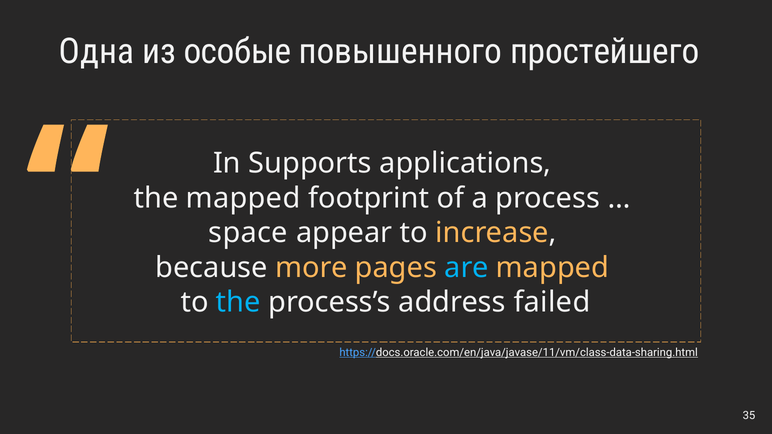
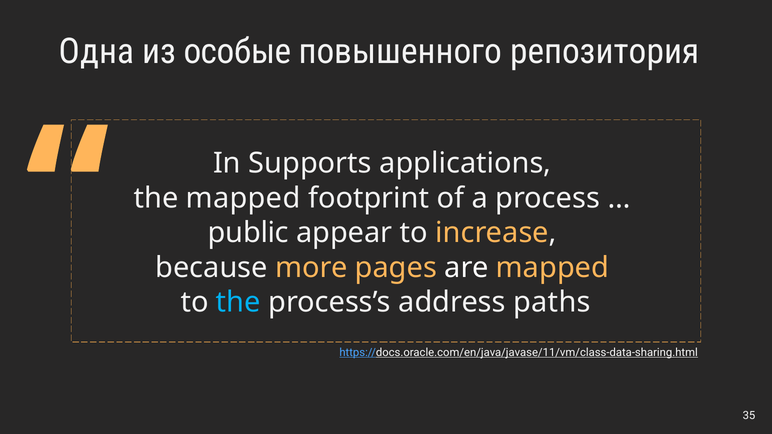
простейшего: простейшего -> репозитория
space: space -> public
are colour: light blue -> white
failed: failed -> paths
